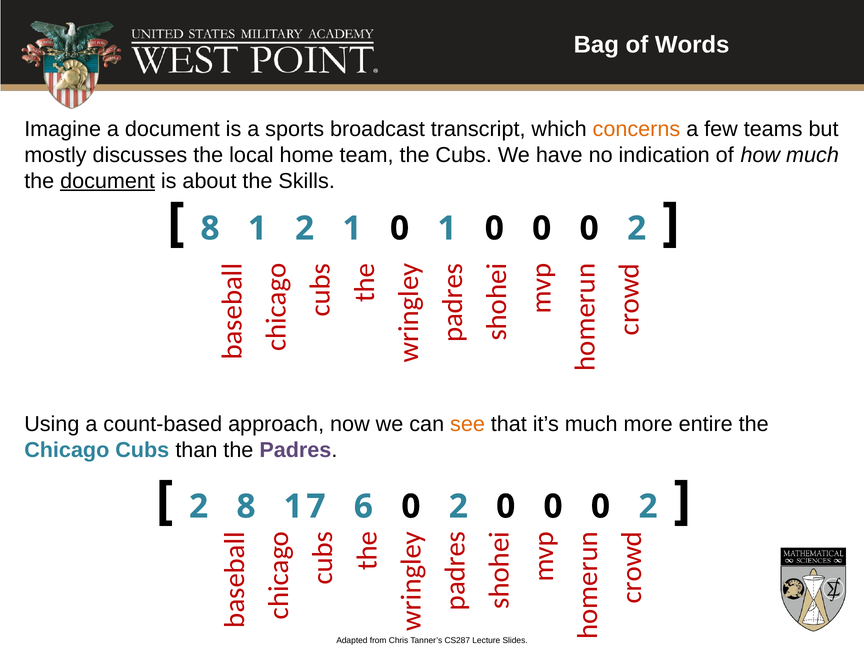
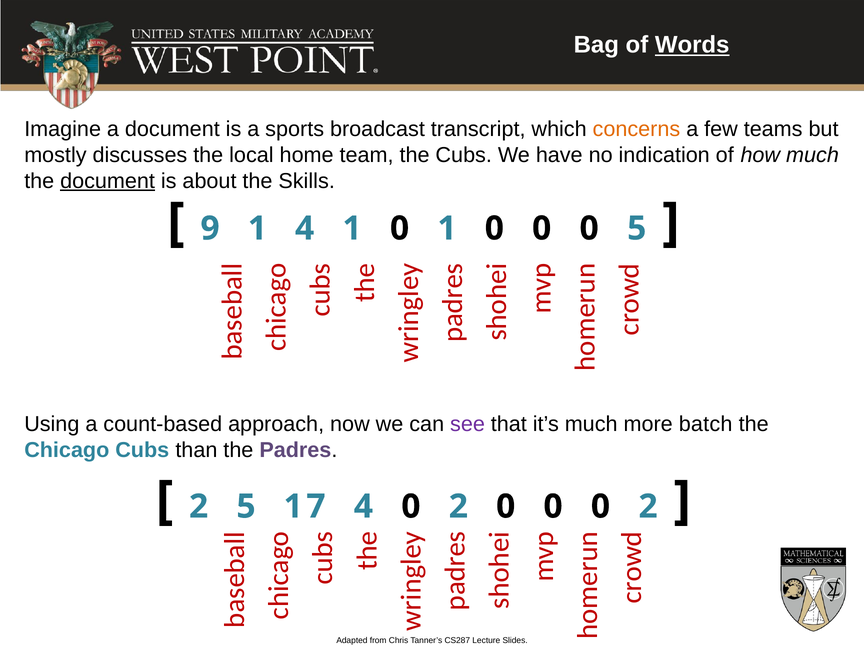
Words underline: none -> present
8 at (210, 228): 8 -> 9
1 2: 2 -> 4
2 at (637, 228): 2 -> 5
see colour: orange -> purple
entire: entire -> batch
2 8: 8 -> 5
17 6: 6 -> 4
